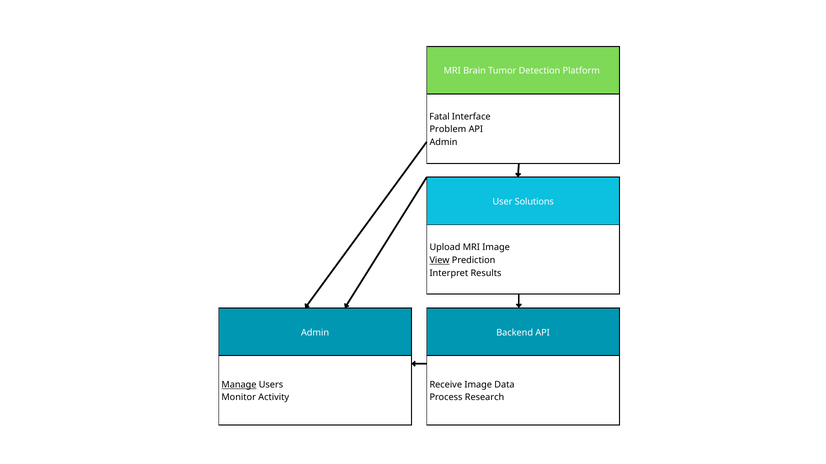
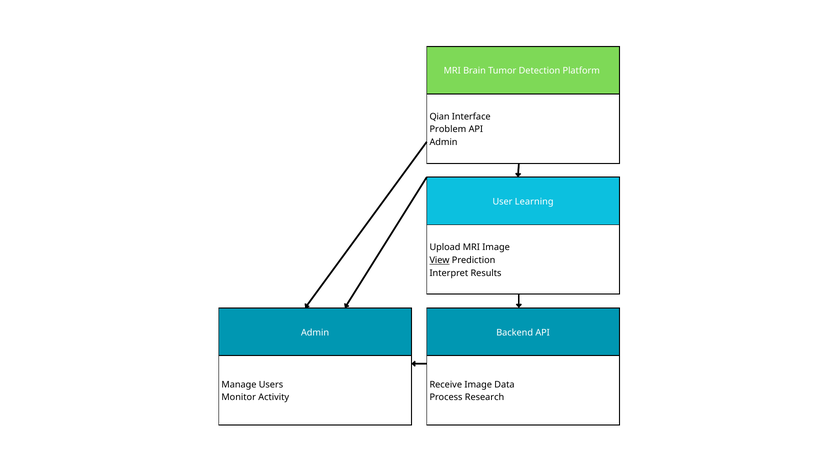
Fatal: Fatal -> Qian
Solutions: Solutions -> Learning
Manage underline: present -> none
